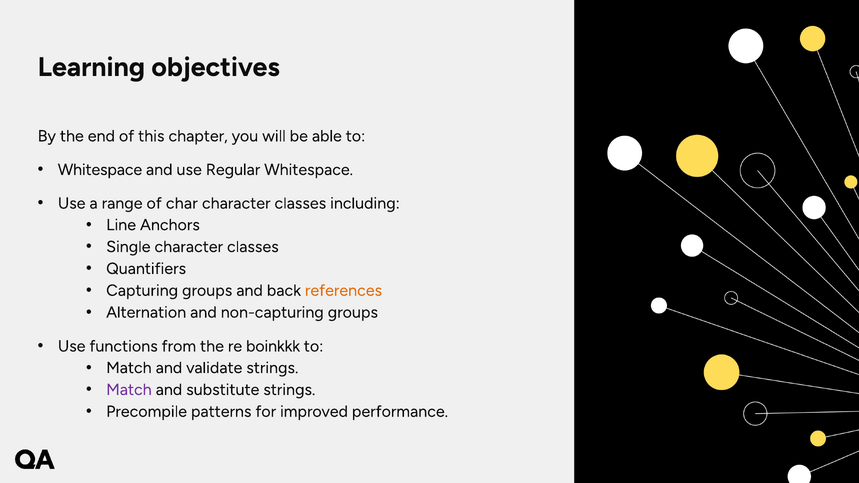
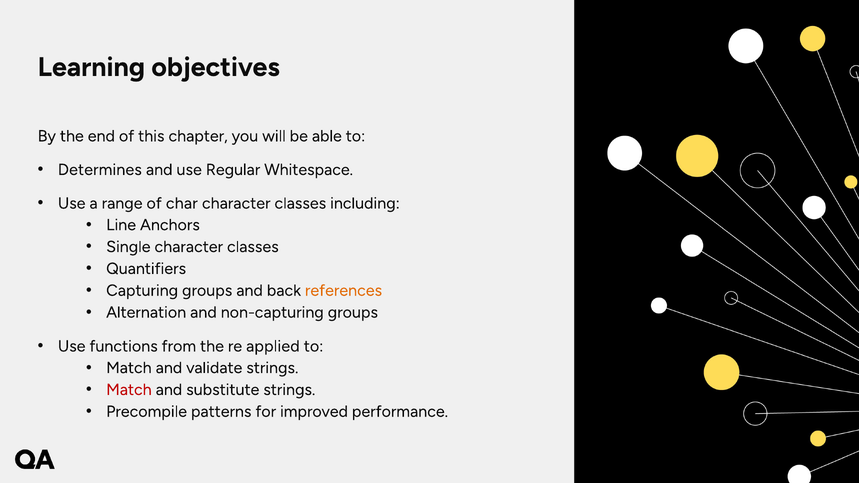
Whitespace at (100, 170): Whitespace -> Determines
boinkkk: boinkkk -> applied
Match at (129, 390) colour: purple -> red
